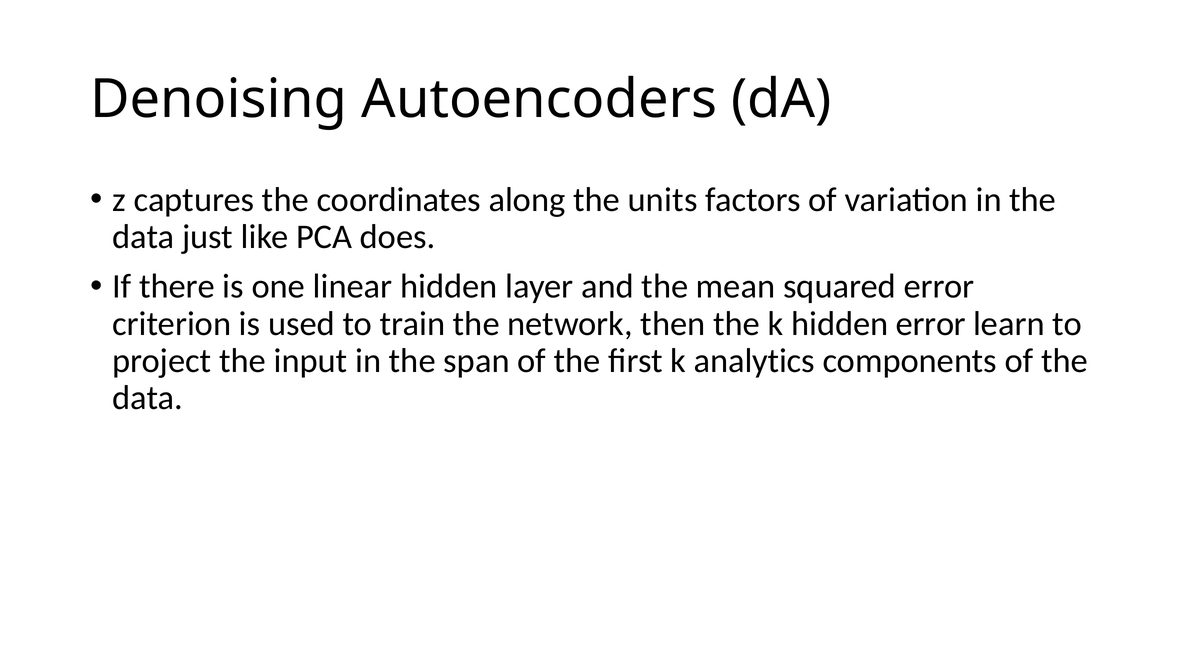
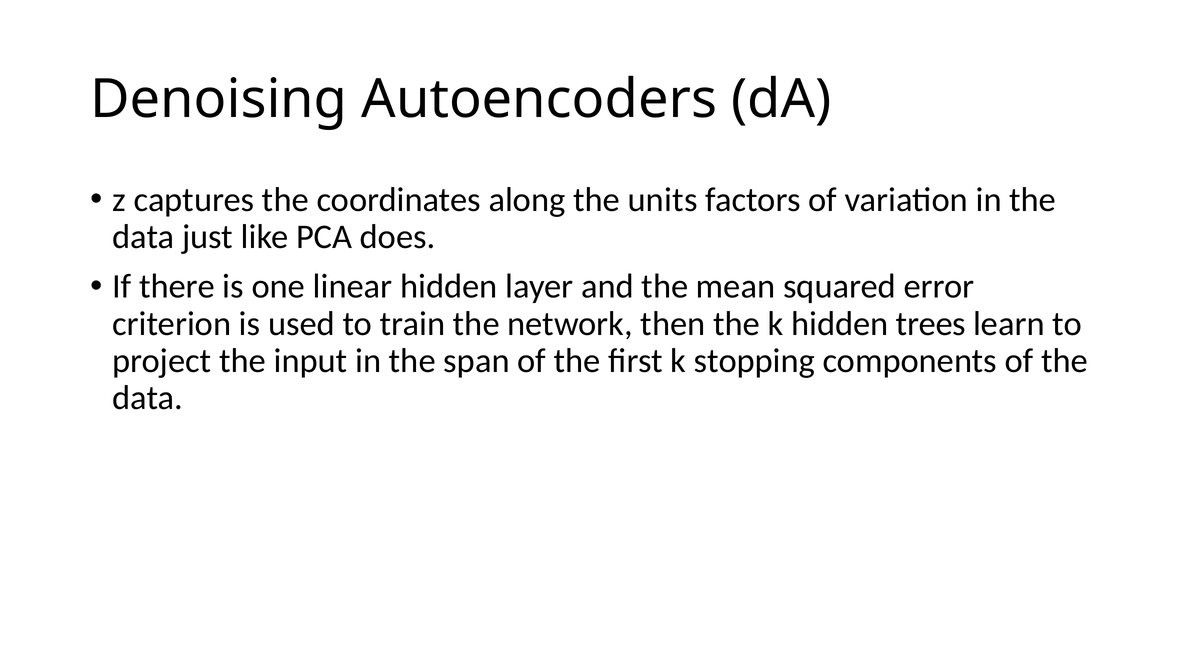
hidden error: error -> trees
analytics: analytics -> stopping
